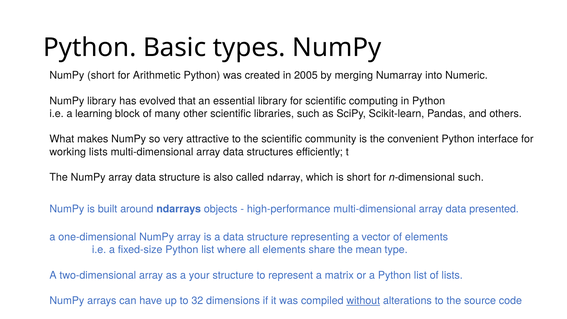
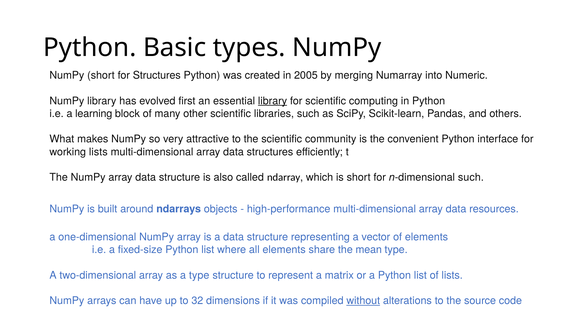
for Arithmetic: Arithmetic -> Structures
that: that -> first
library at (273, 101) underline: none -> present
presented: presented -> resources
a your: your -> type
